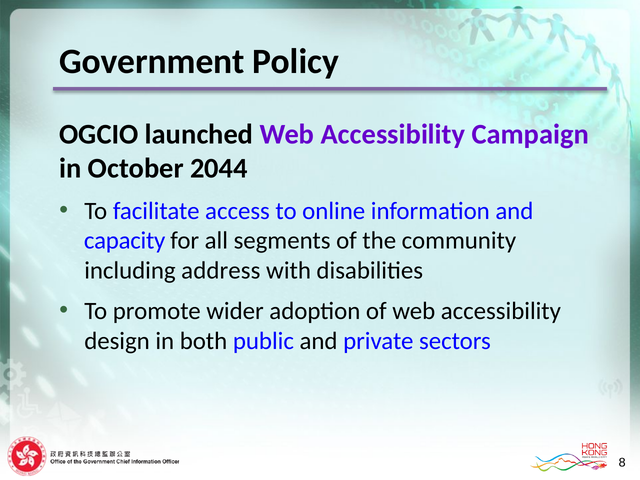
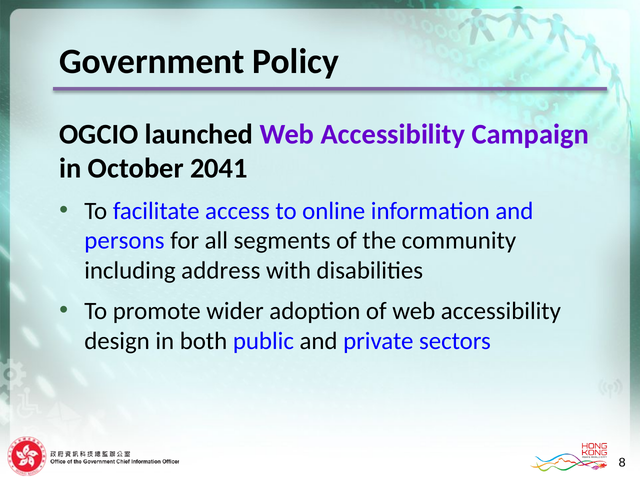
2044: 2044 -> 2041
capacity: capacity -> persons
